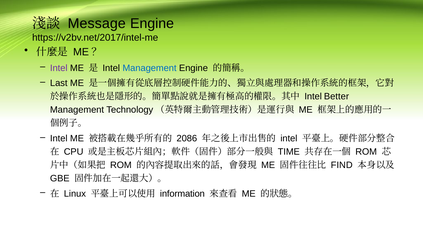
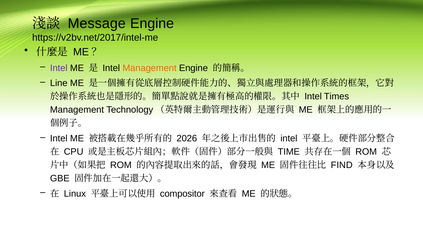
Management at (150, 68) colour: blue -> orange
Last: Last -> Line
Better: Better -> Times
2086: 2086 -> 2026
information: information -> compositor
